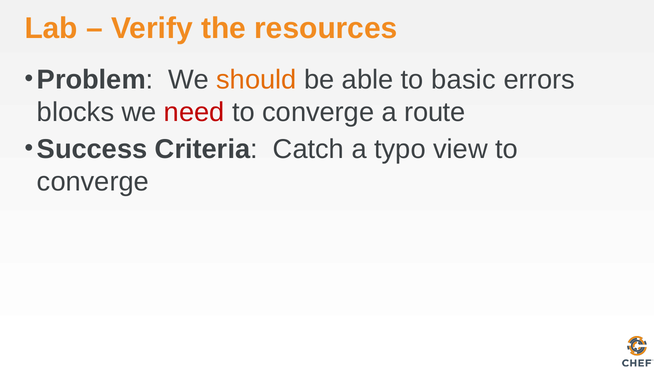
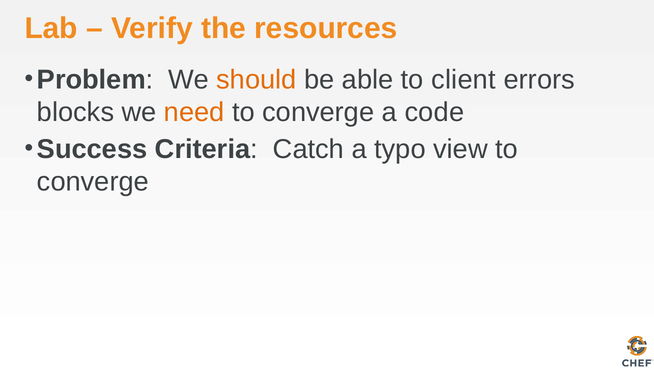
basic: basic -> client
need colour: red -> orange
route: route -> code
